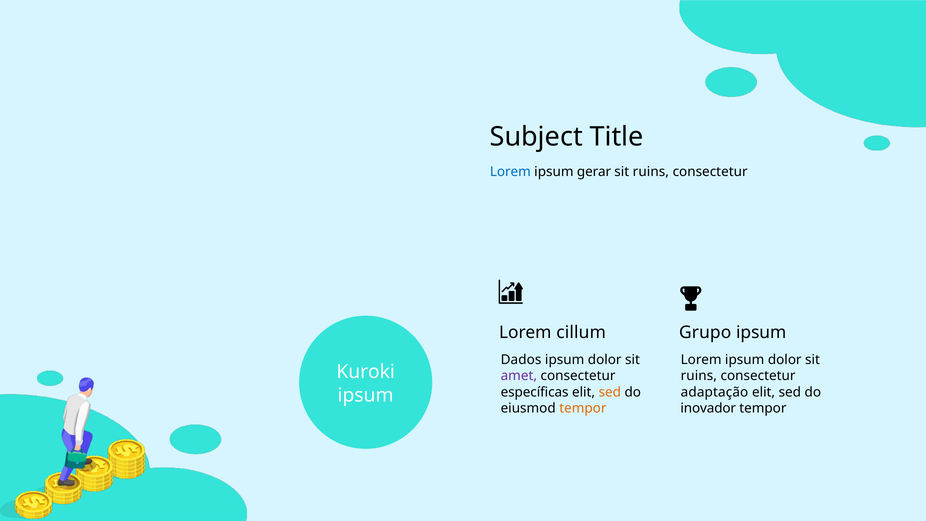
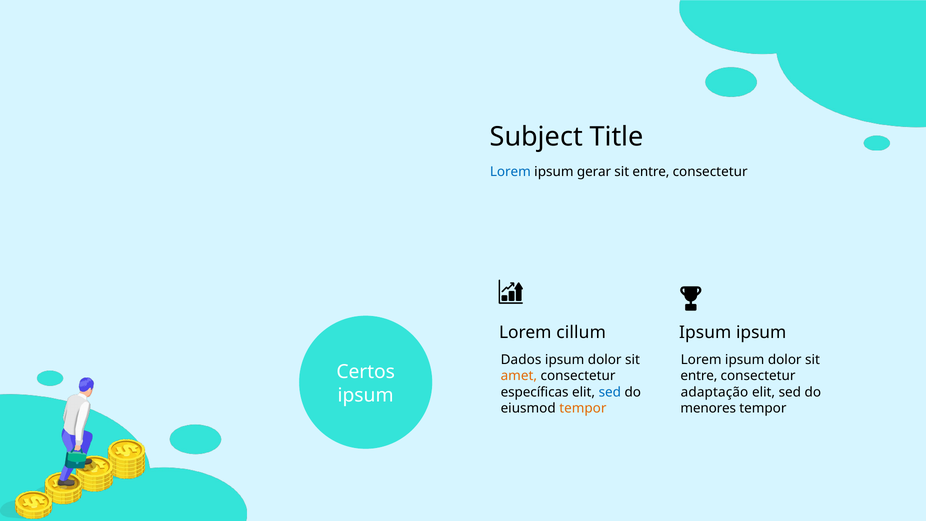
ruins at (651, 172): ruins -> entre
Grupo at (705, 332): Grupo -> Ipsum
Kuroki: Kuroki -> Certos
amet colour: purple -> orange
ruins at (699, 376): ruins -> entre
sed at (610, 392) colour: orange -> blue
inovador: inovador -> menores
